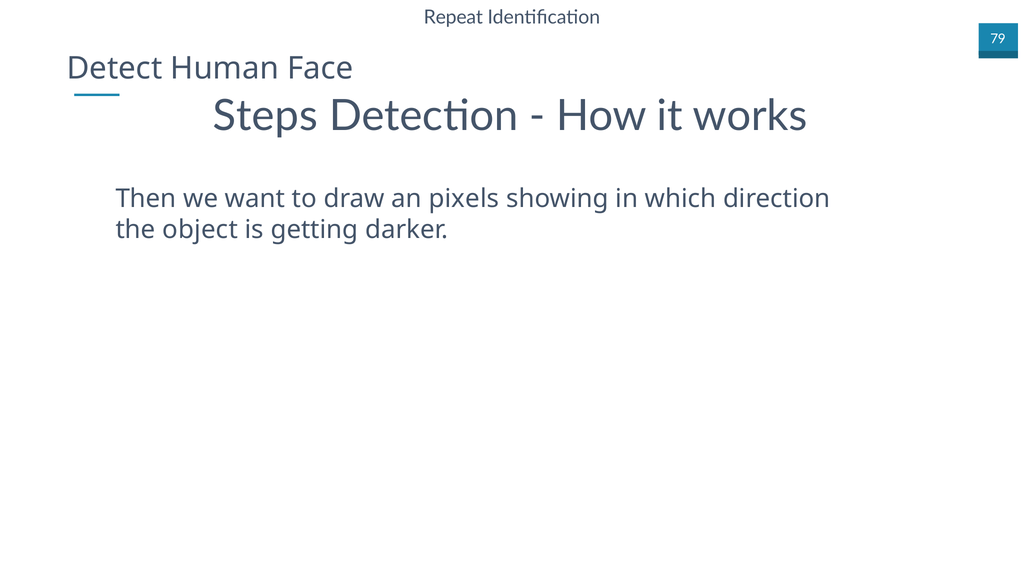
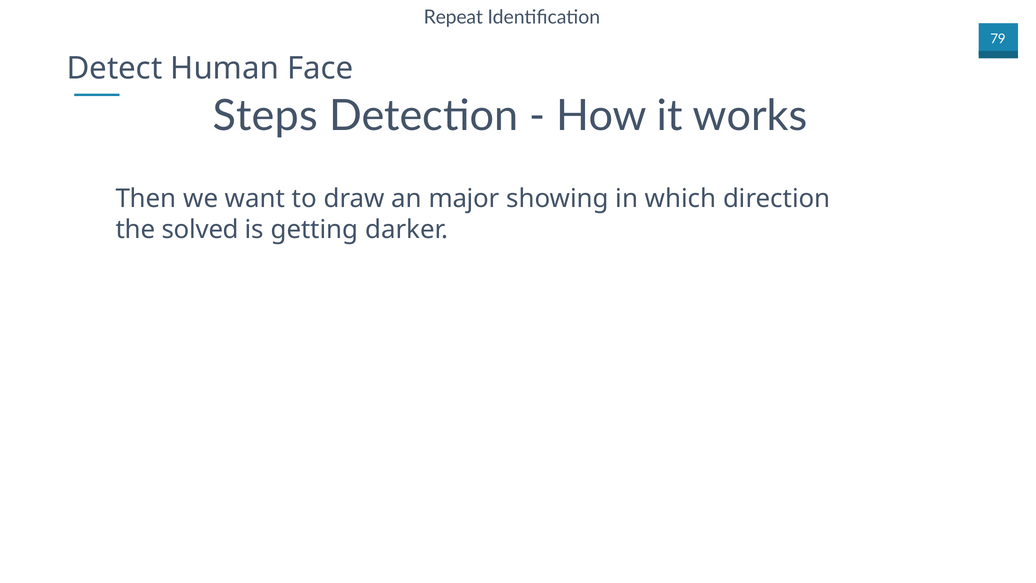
pixels: pixels -> major
object: object -> solved
